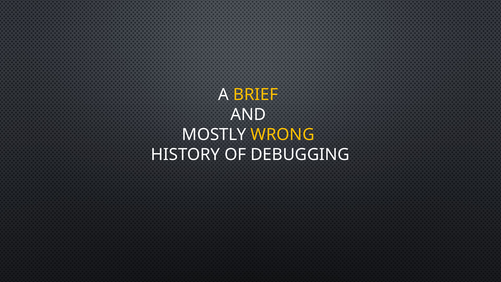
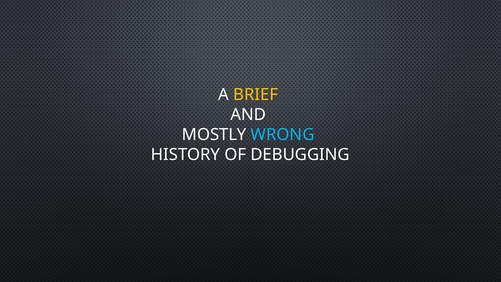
WRONG colour: yellow -> light blue
